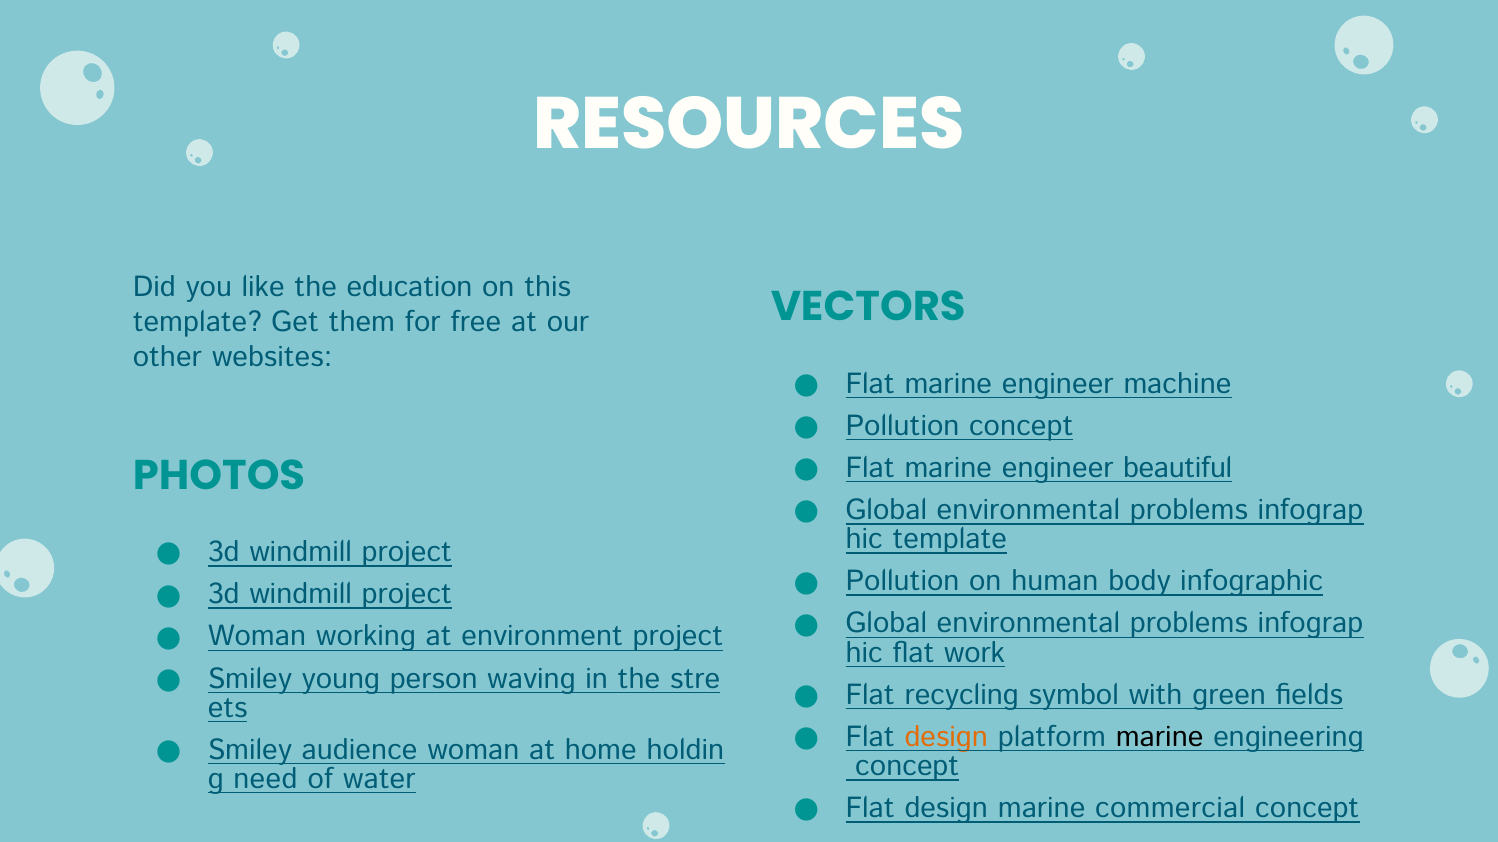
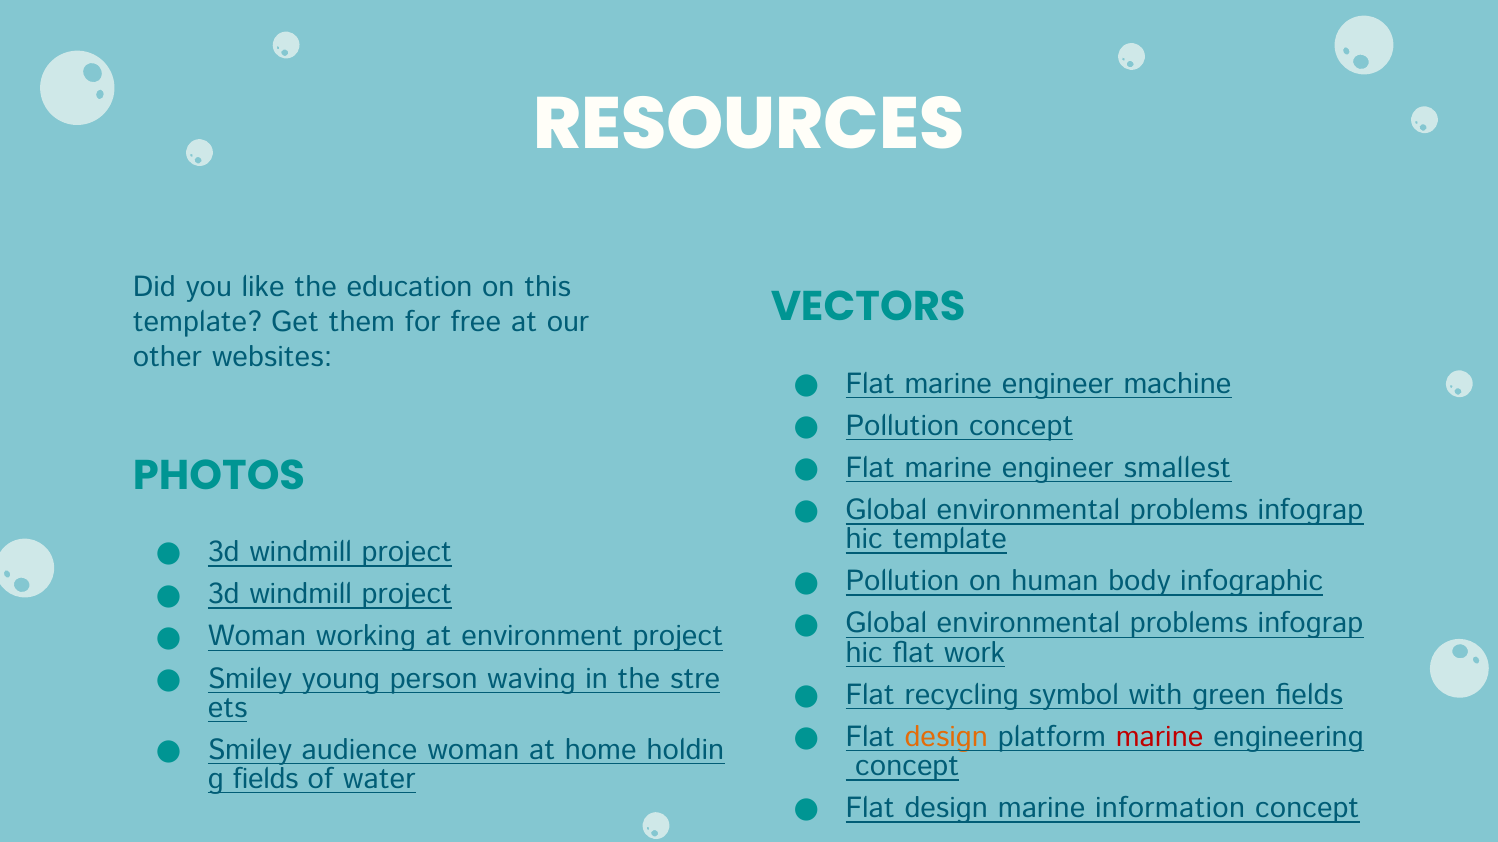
beautiful: beautiful -> smallest
marine at (1160, 737) colour: black -> red
need at (265, 779): need -> fields
commercial: commercial -> information
